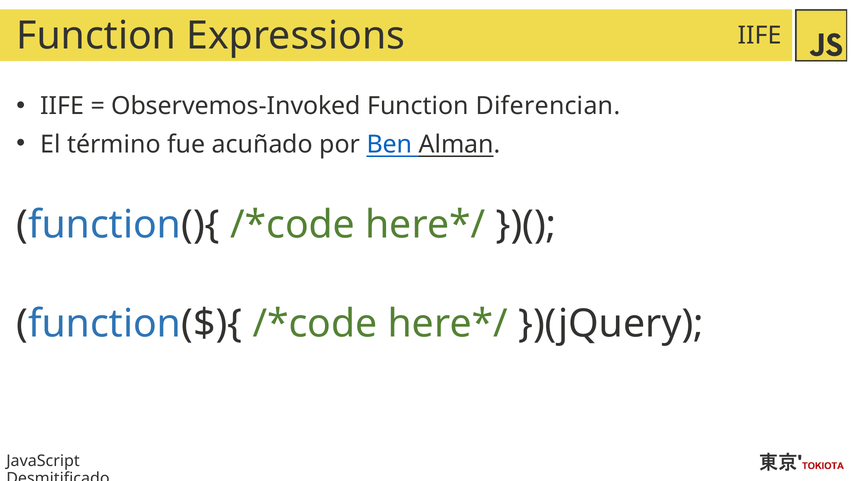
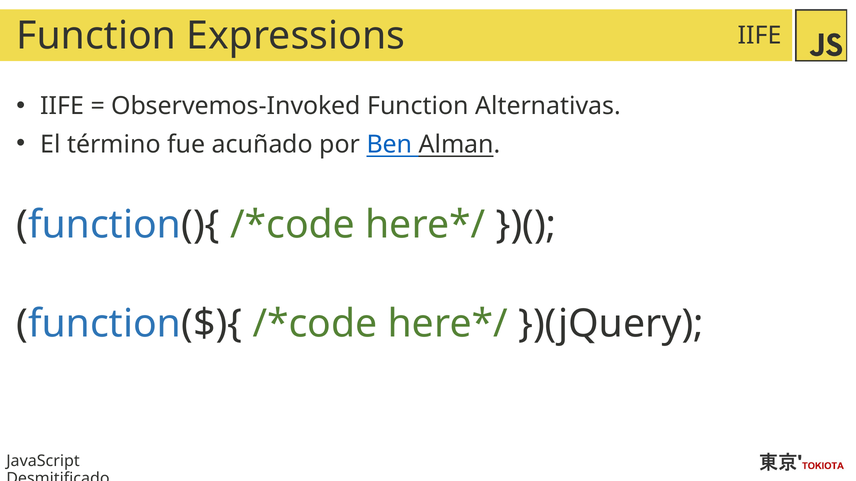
Diferencian: Diferencian -> Alternativas
